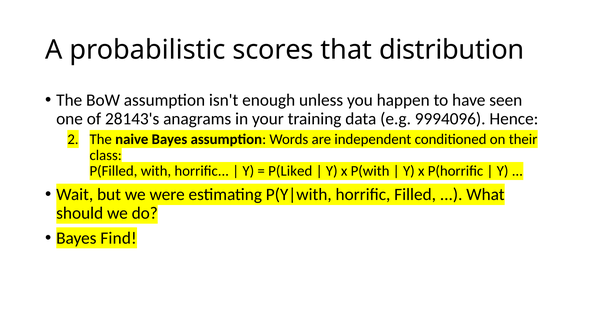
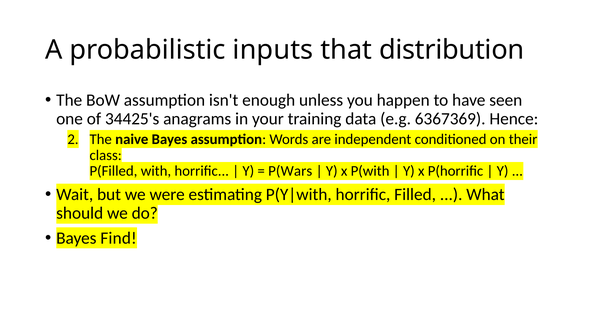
scores: scores -> inputs
28143's: 28143's -> 34425's
9994096: 9994096 -> 6367369
P(Liked: P(Liked -> P(Wars
